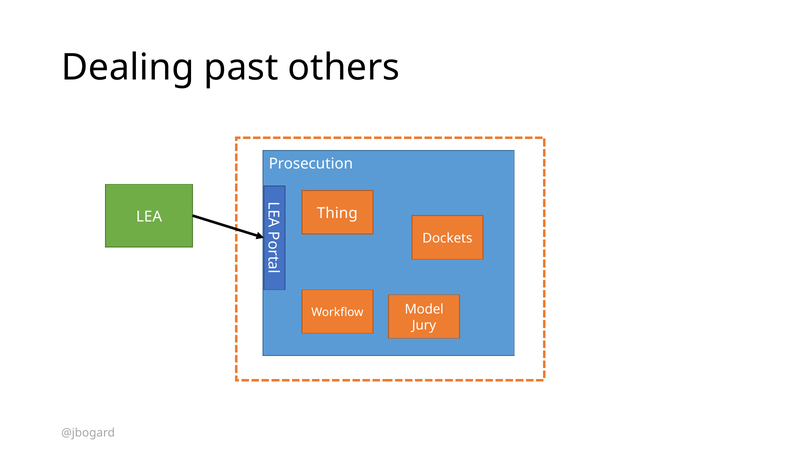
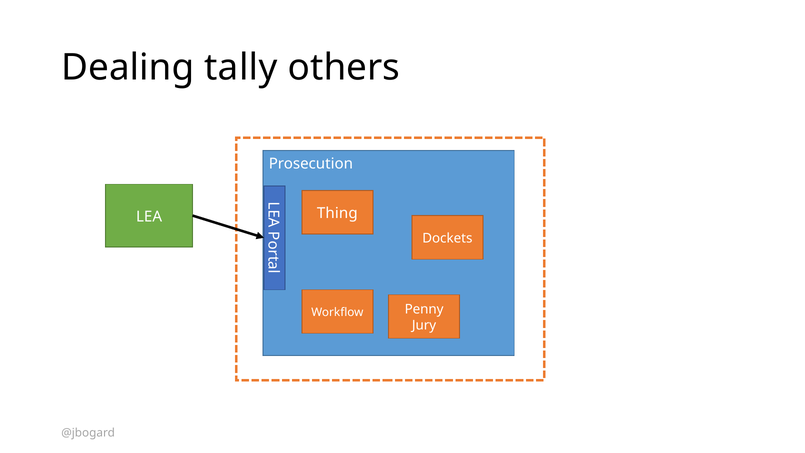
past: past -> tally
Model: Model -> Penny
